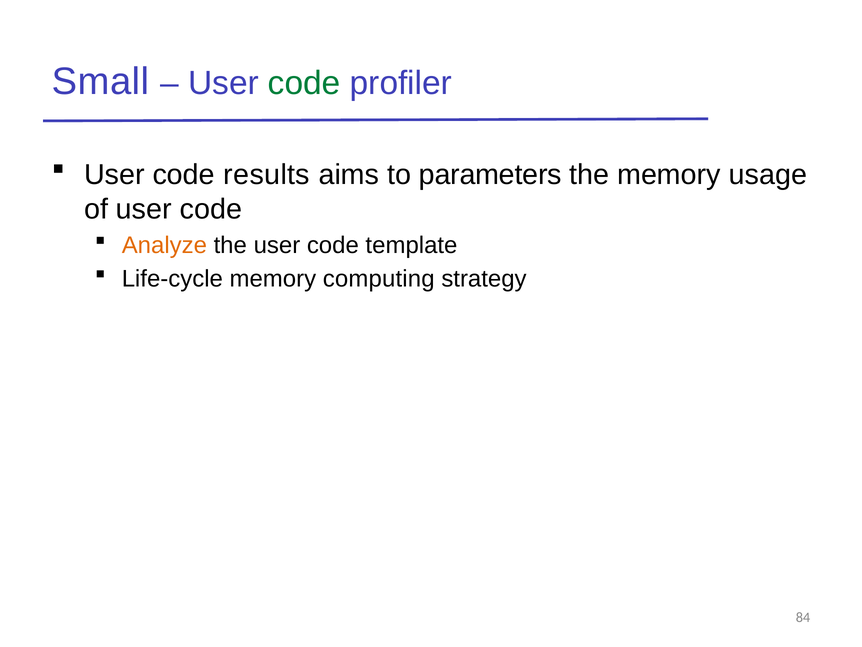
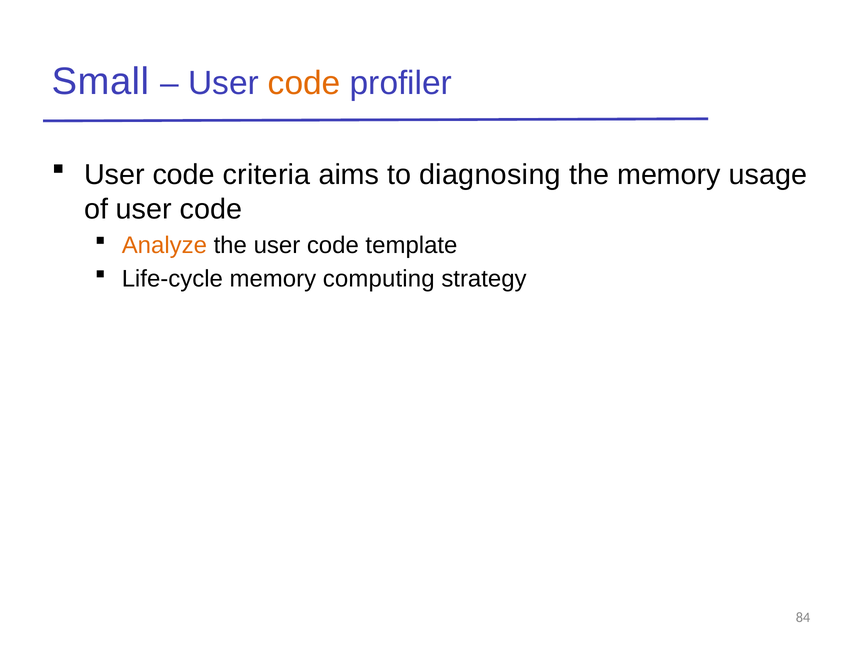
code at (304, 83) colour: green -> orange
results: results -> criteria
parameters: parameters -> diagnosing
